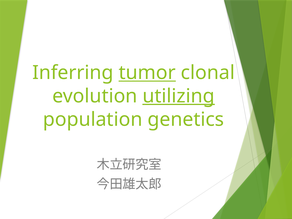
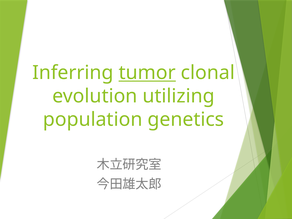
utilizing underline: present -> none
